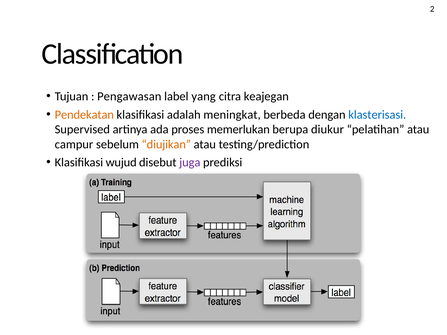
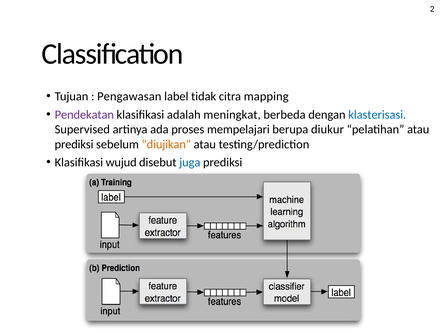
yang: yang -> tidak
keajegan: keajegan -> mapping
Pendekatan colour: orange -> purple
memerlukan: memerlukan -> mempelajari
campur at (74, 145): campur -> prediksi
juga colour: purple -> blue
